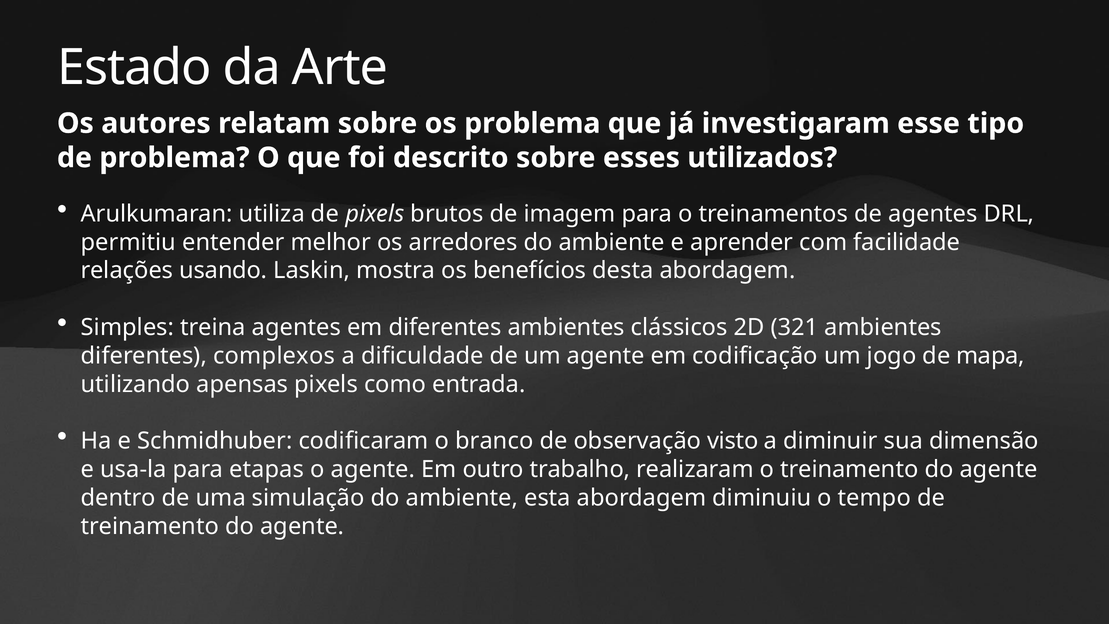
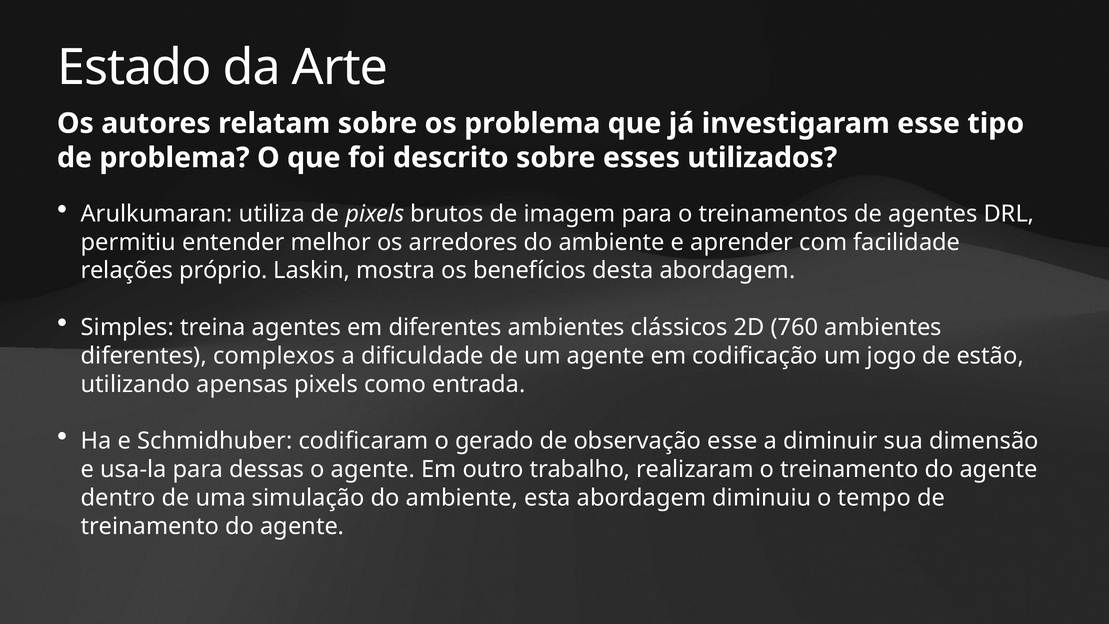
usando: usando -> próprio
321: 321 -> 760
mapa: mapa -> estão
branco: branco -> gerado
observação visto: visto -> esse
etapas: etapas -> dessas
